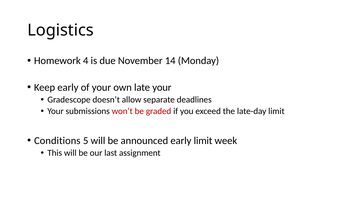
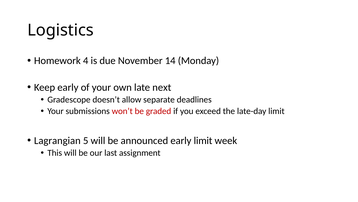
late your: your -> next
Conditions: Conditions -> Lagrangian
